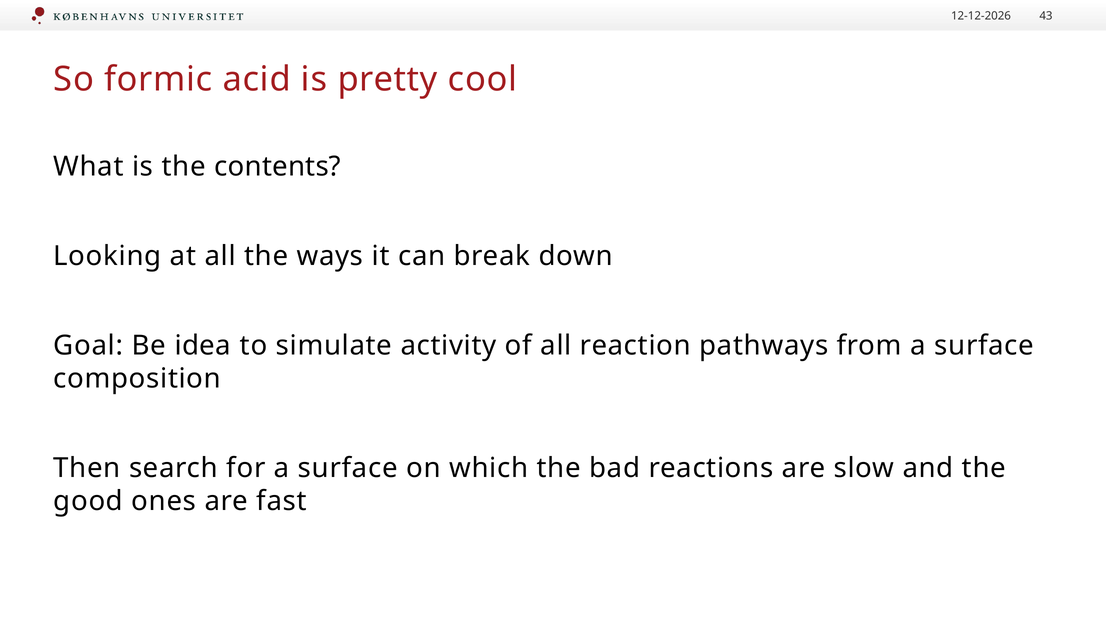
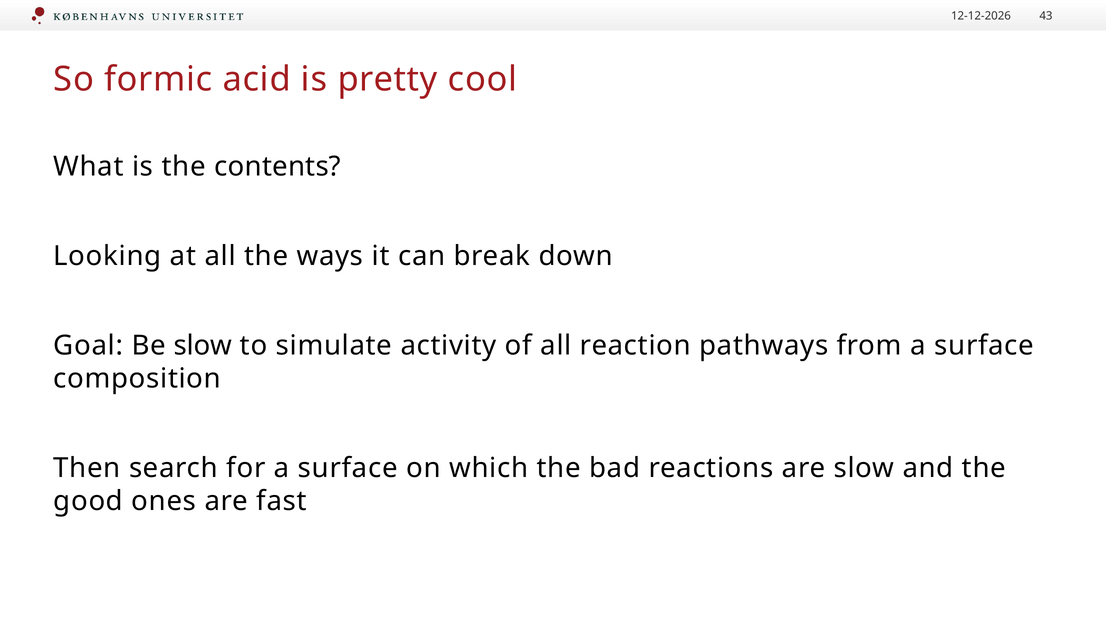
Be idea: idea -> slow
